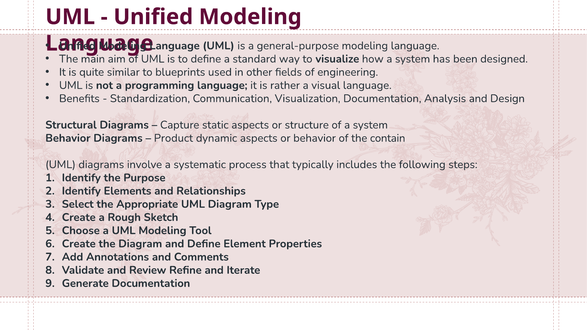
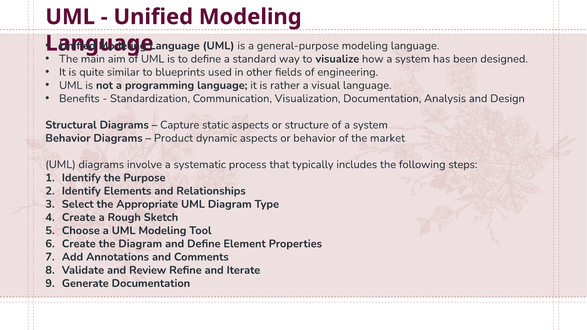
contain: contain -> market
